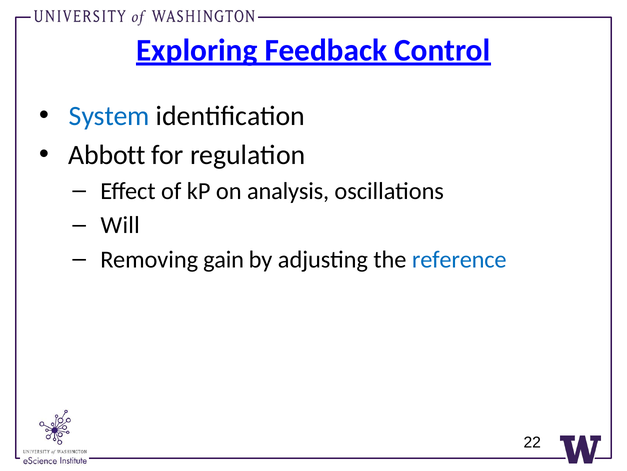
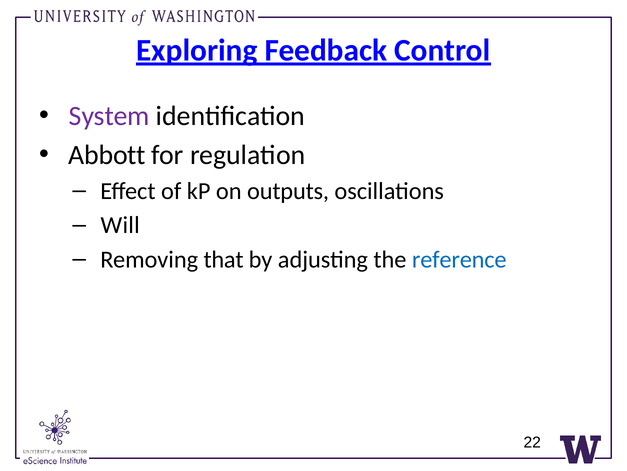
System colour: blue -> purple
analysis: analysis -> outputs
gain: gain -> that
